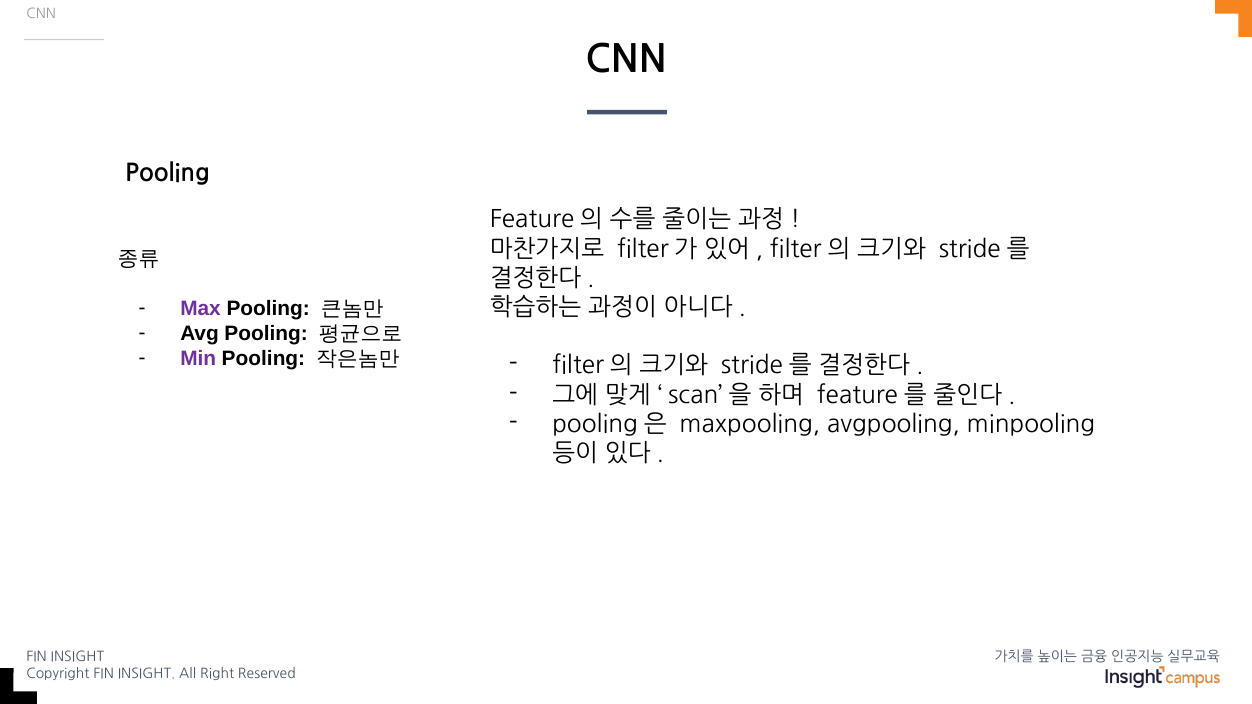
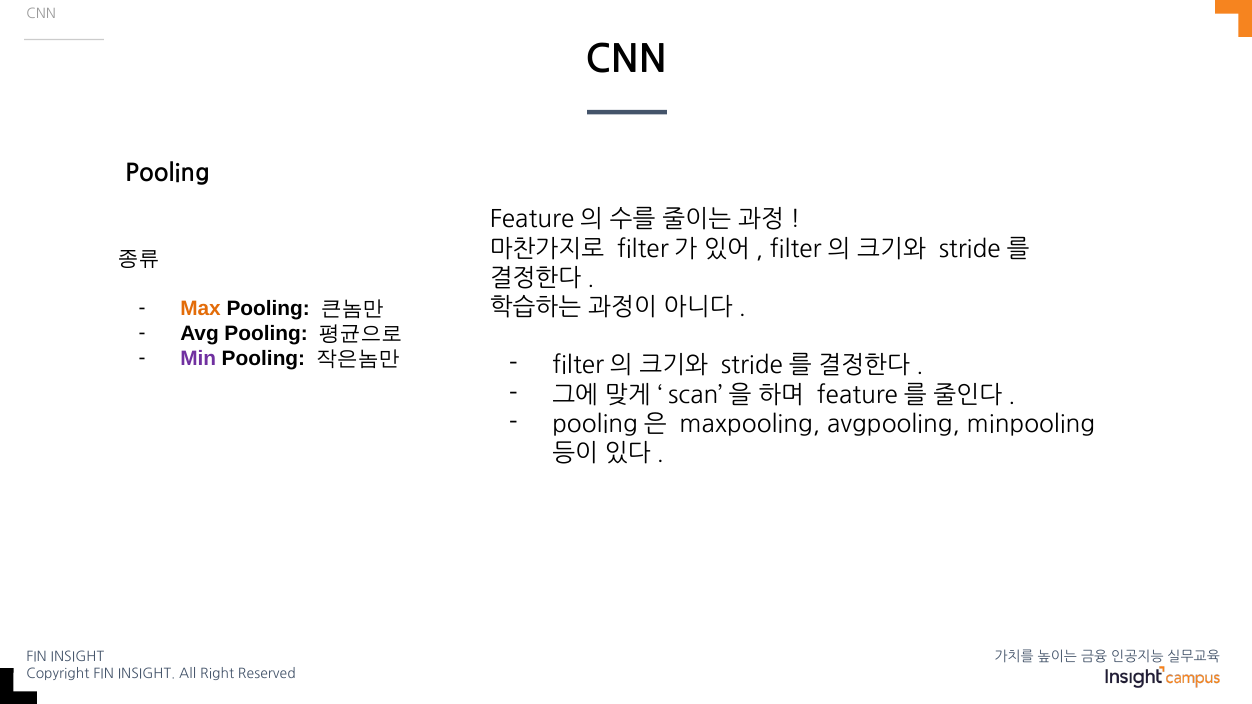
Max colour: purple -> orange
